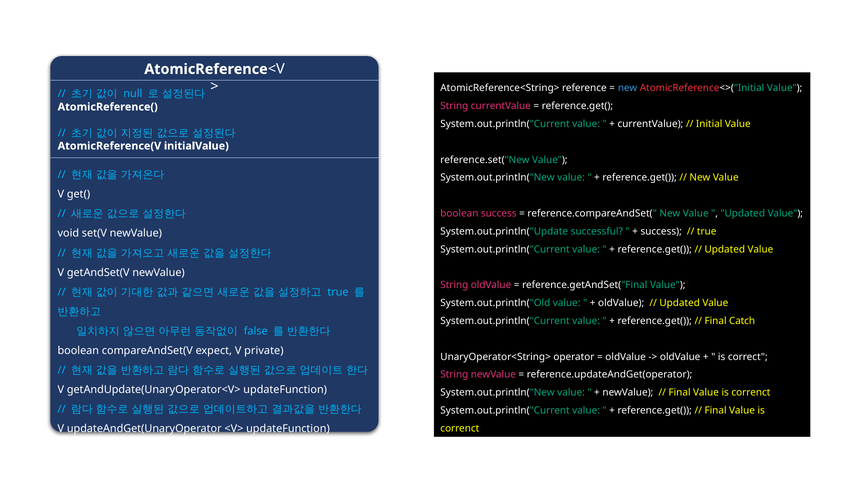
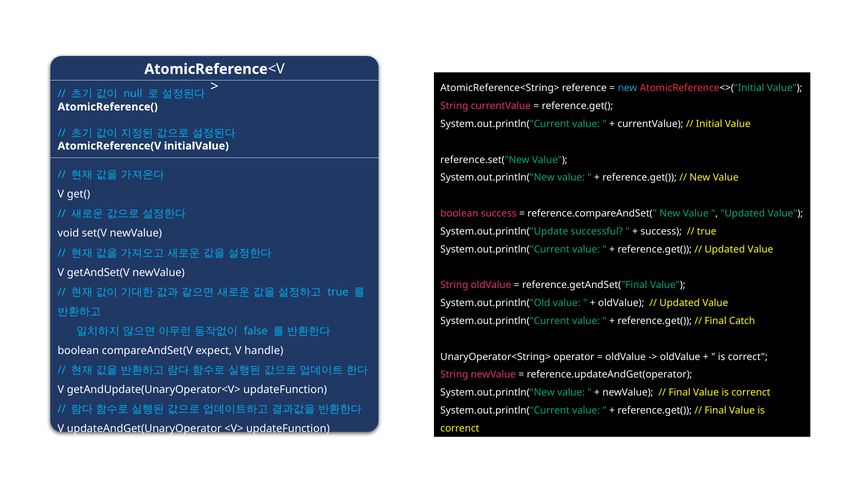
private: private -> handle
